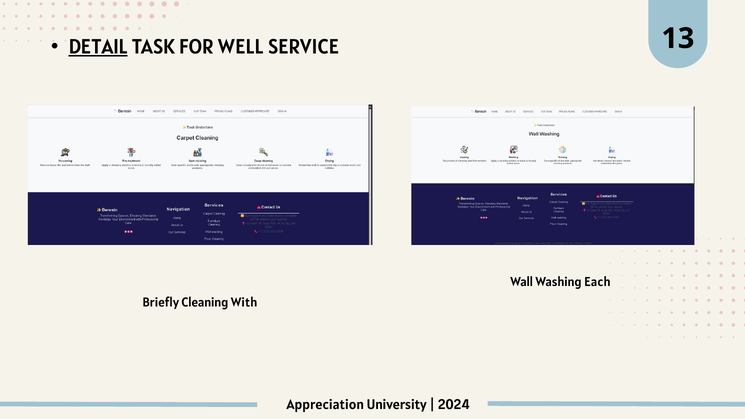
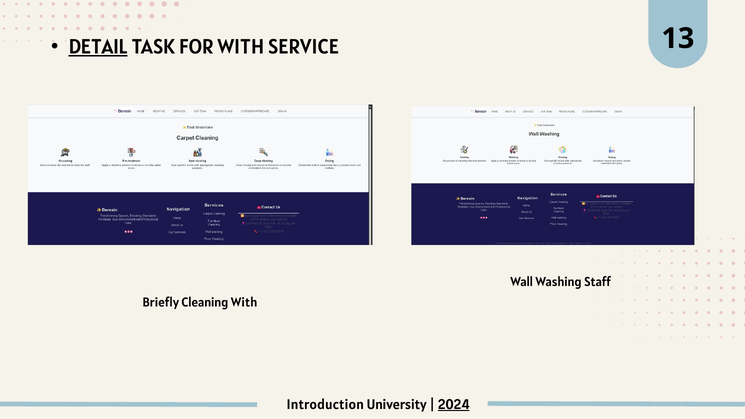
FOR WELL: WELL -> WITH
Each: Each -> Staff
Appreciation: Appreciation -> Introduction
2024 underline: none -> present
